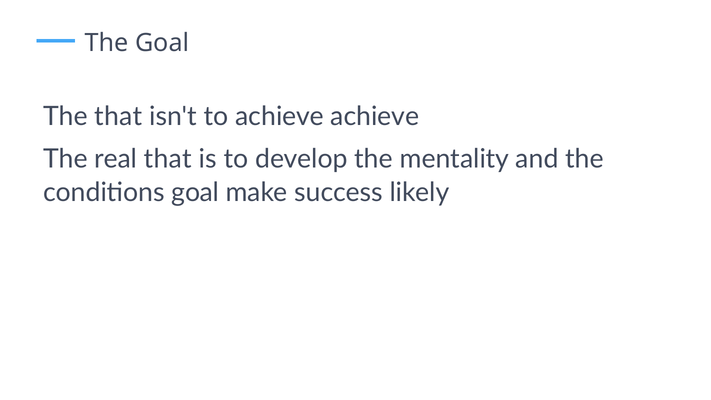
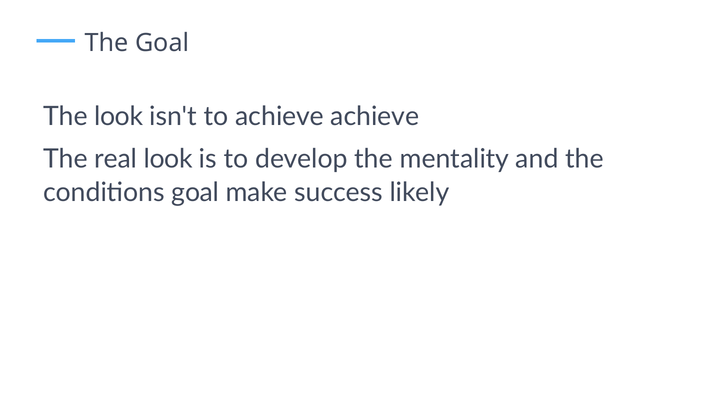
The that: that -> look
real that: that -> look
